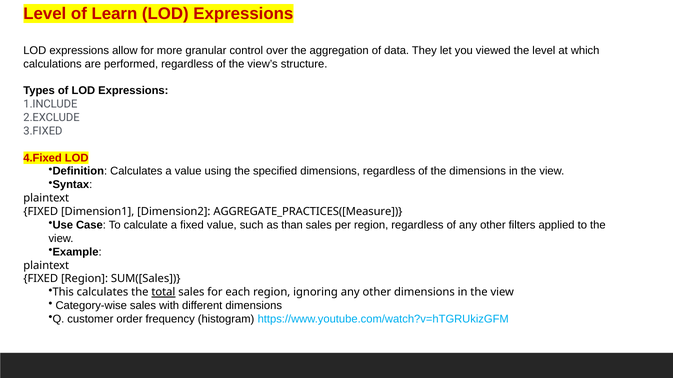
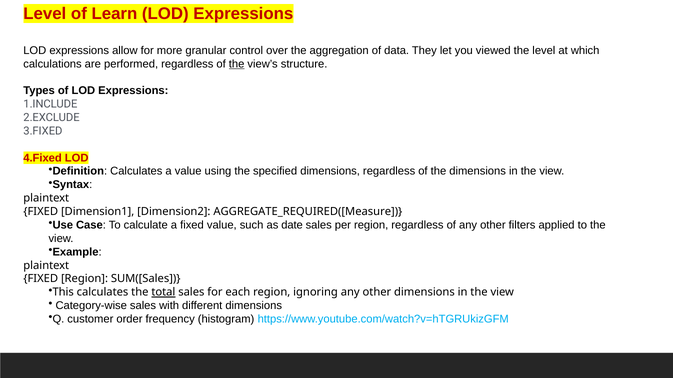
the at (237, 64) underline: none -> present
AGGREGATE_PRACTICES([Measure: AGGREGATE_PRACTICES([Measure -> AGGREGATE_REQUIRED([Measure
than: than -> date
